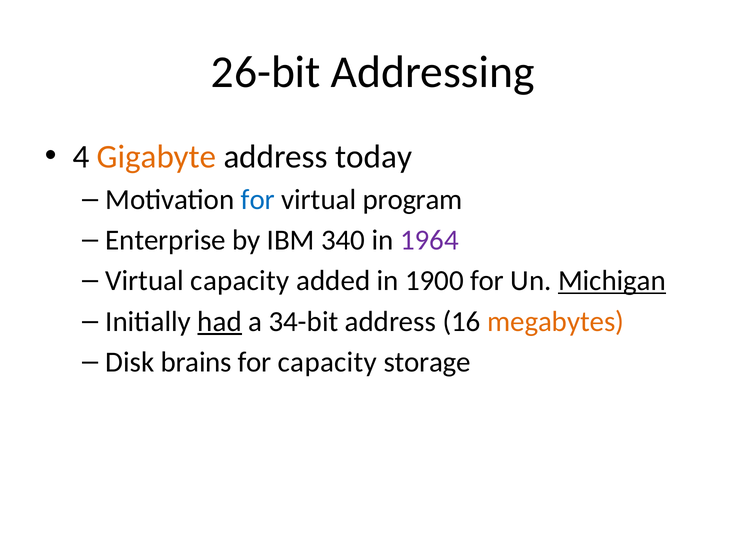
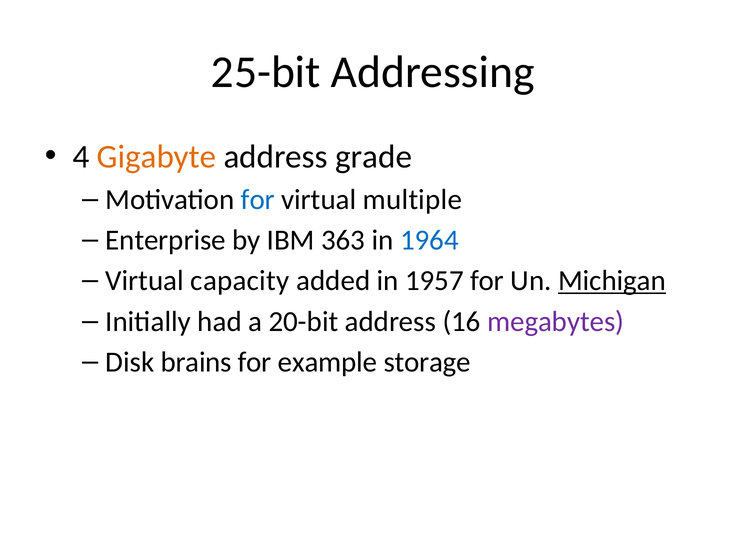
26-bit: 26-bit -> 25-bit
today: today -> grade
program: program -> multiple
340: 340 -> 363
1964 colour: purple -> blue
1900: 1900 -> 1957
had underline: present -> none
34-bit: 34-bit -> 20-bit
megabytes colour: orange -> purple
for capacity: capacity -> example
